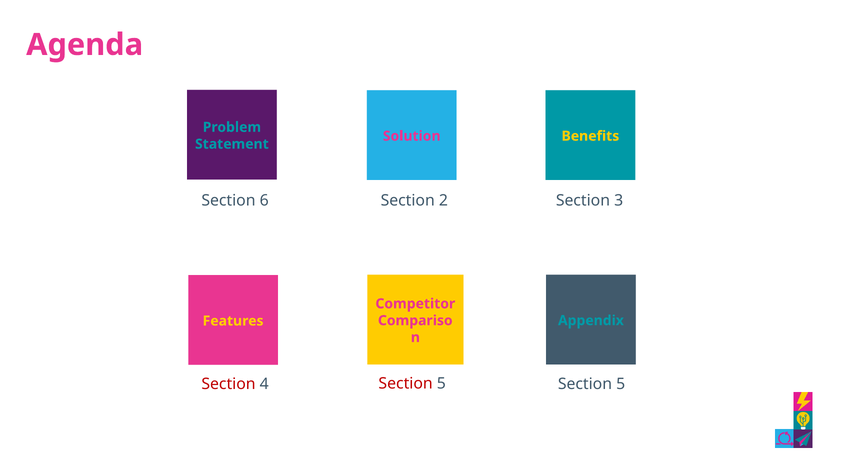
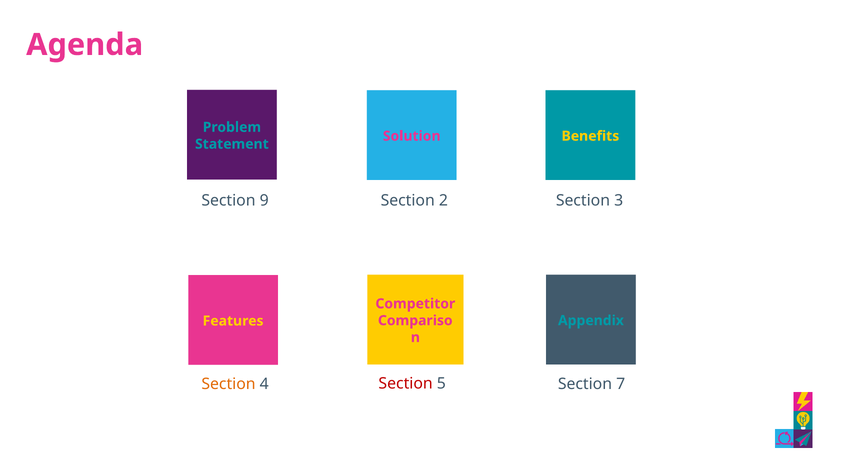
6: 6 -> 9
Section at (228, 384) colour: red -> orange
5 Section 5: 5 -> 7
